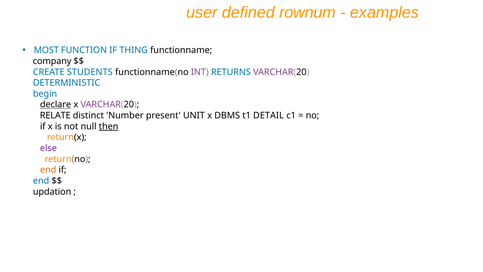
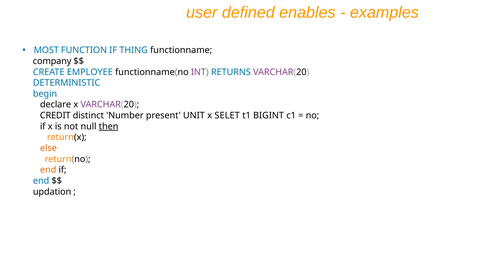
rownum: rownum -> enables
STUDENTS: STUDENTS -> EMPLOYEE
declare underline: present -> none
RELATE: RELATE -> CREDIT
DBMS: DBMS -> SELET
DETAIL: DETAIL -> BIGINT
else colour: purple -> orange
